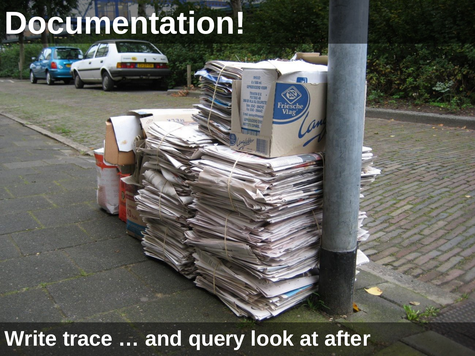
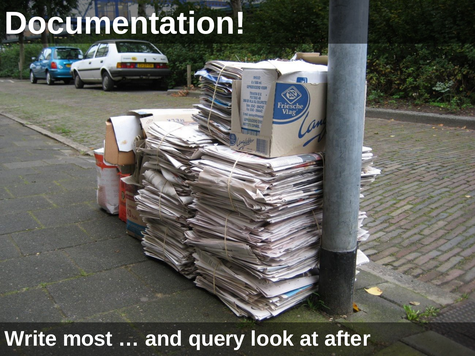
trace: trace -> most
